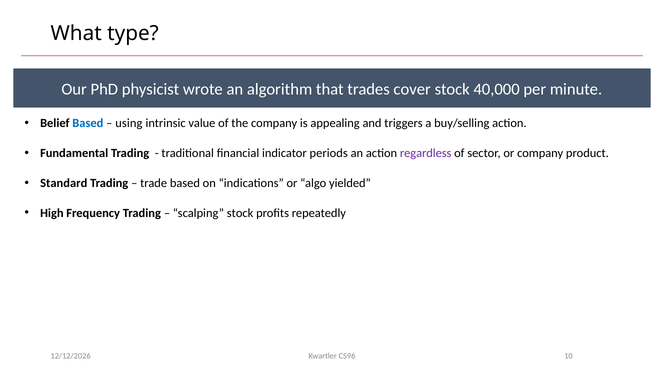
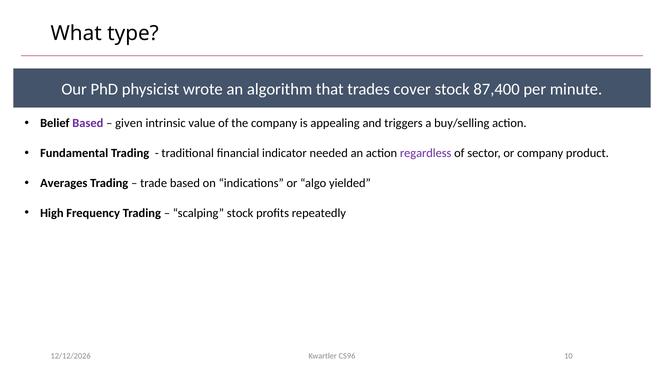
40,000: 40,000 -> 87,400
Based at (88, 124) colour: blue -> purple
using: using -> given
periods: periods -> needed
Standard: Standard -> Averages
